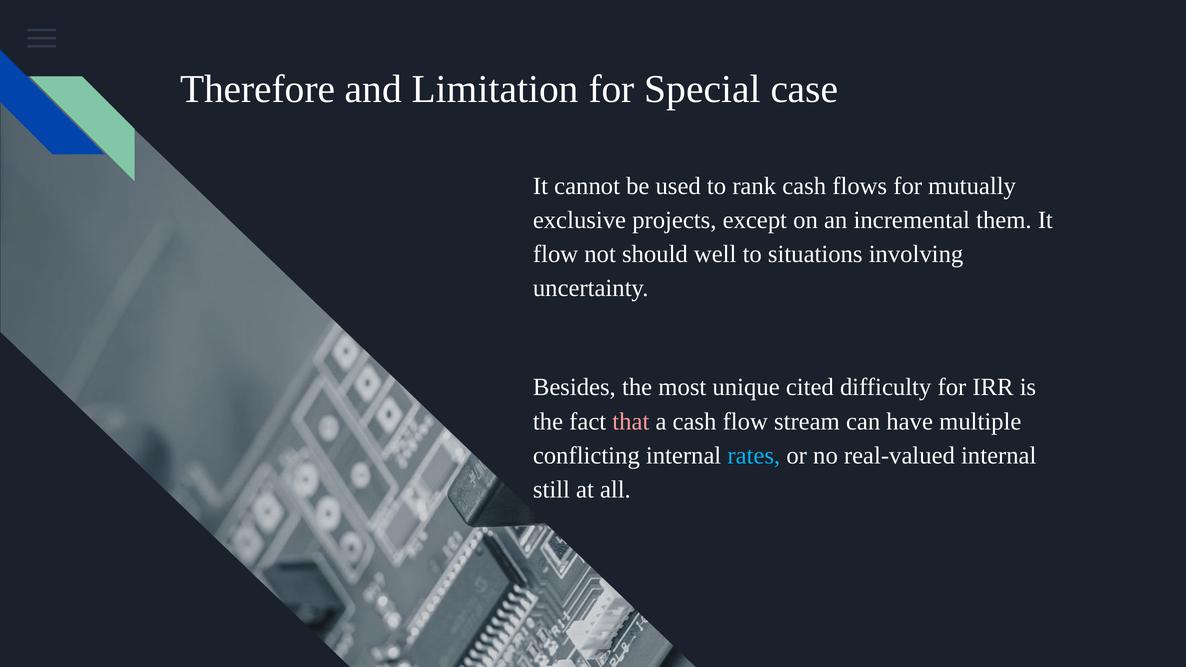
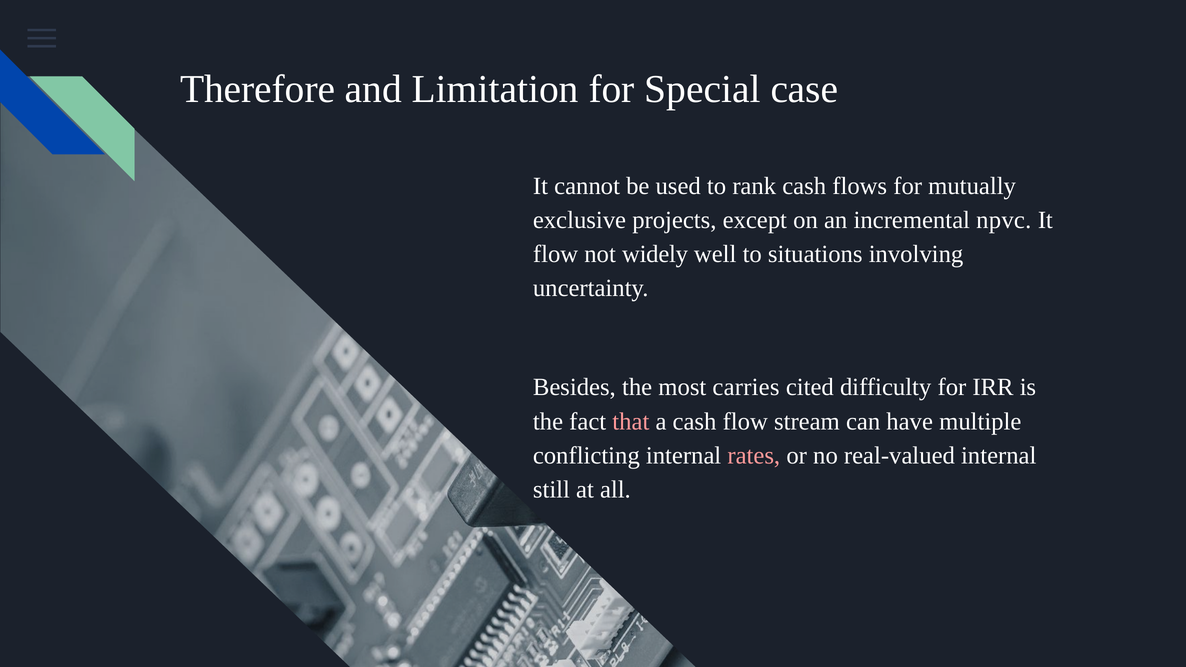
them: them -> npvc
should: should -> widely
unique: unique -> carries
rates colour: light blue -> pink
